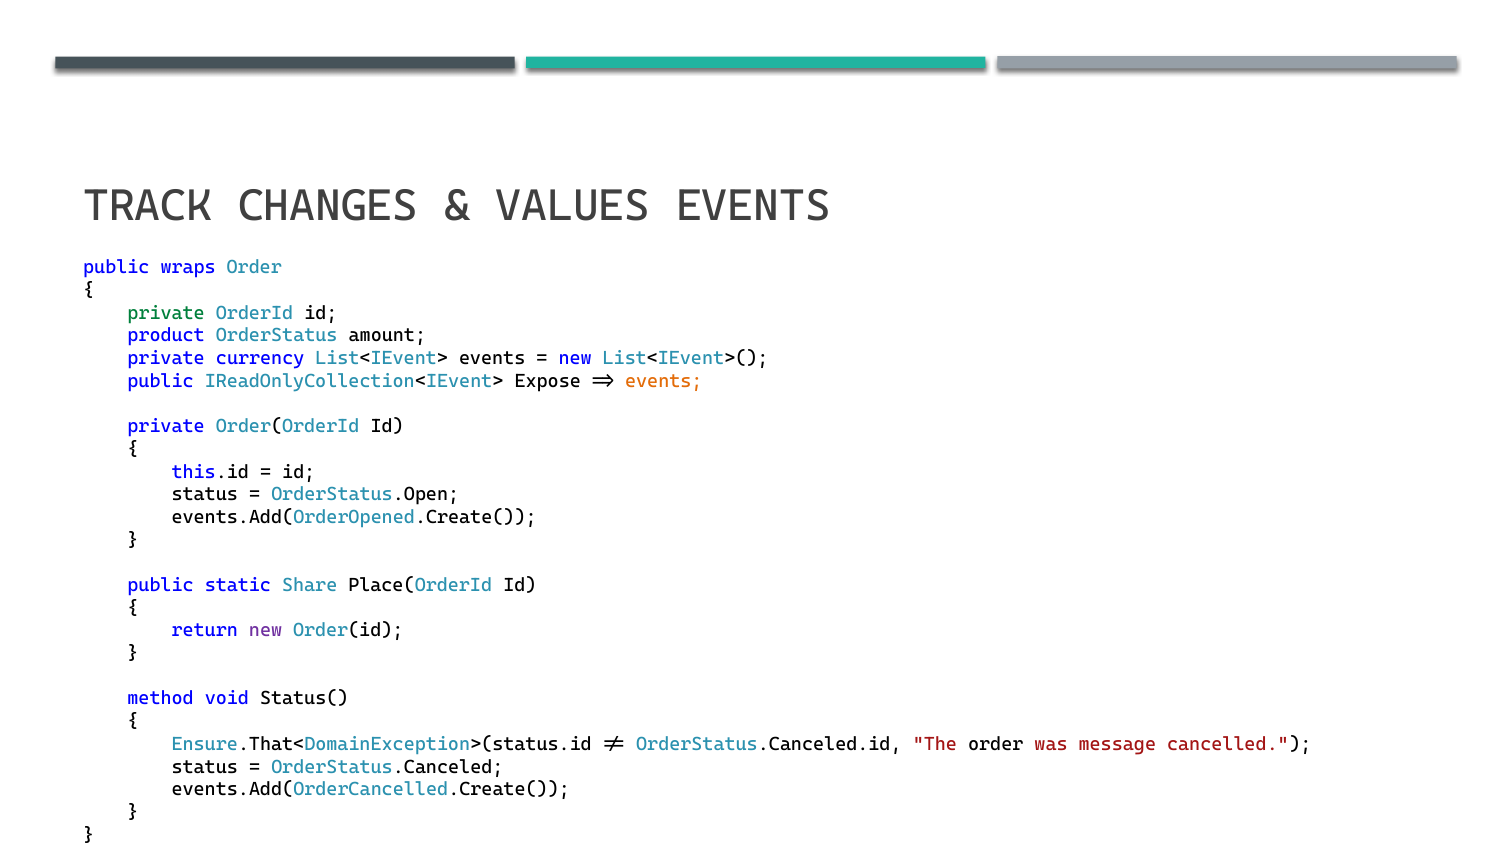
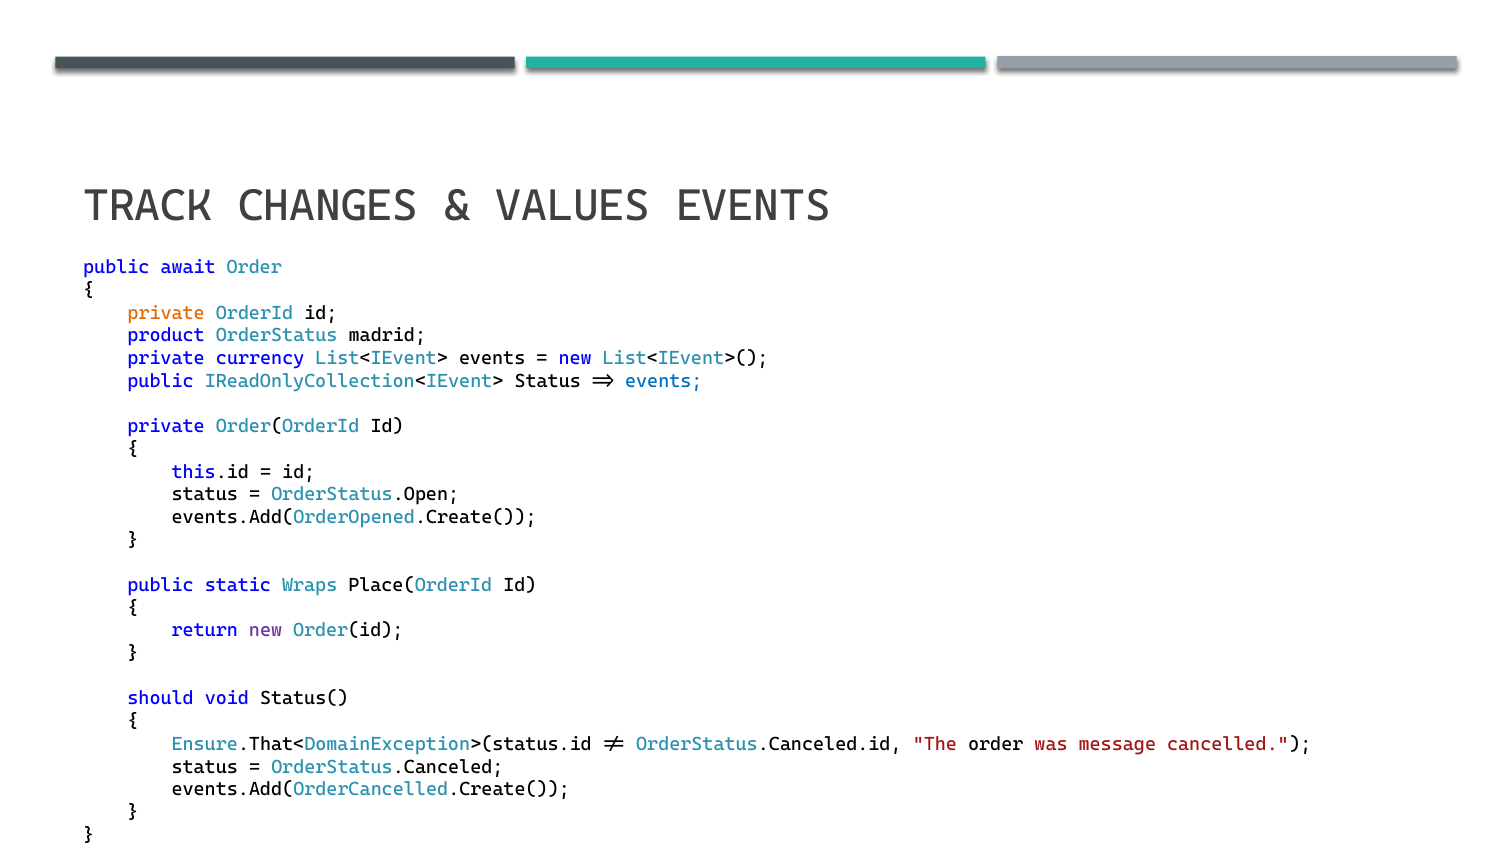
wraps: wraps -> await
private at (166, 313) colour: green -> orange
amount: amount -> madrid
IReadOnlyCollection<IEvent> Expose: Expose -> Status
events at (664, 381) colour: orange -> blue
Share: Share -> Wraps
method: method -> should
